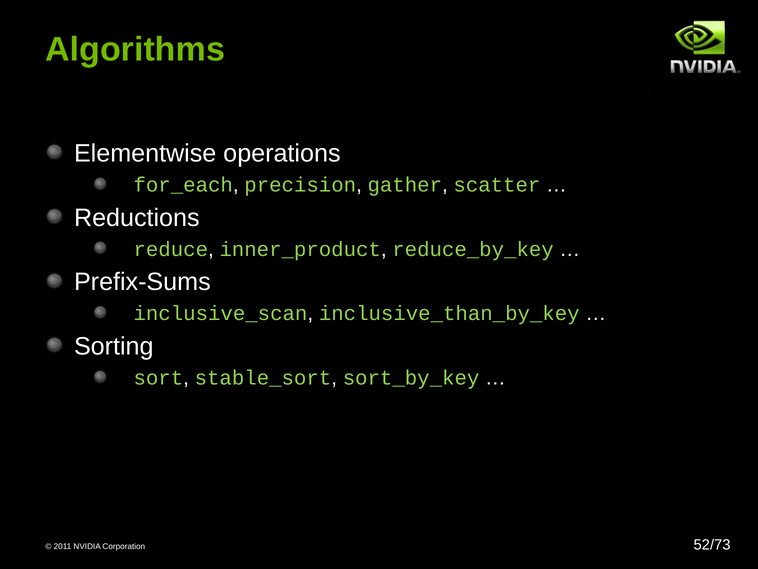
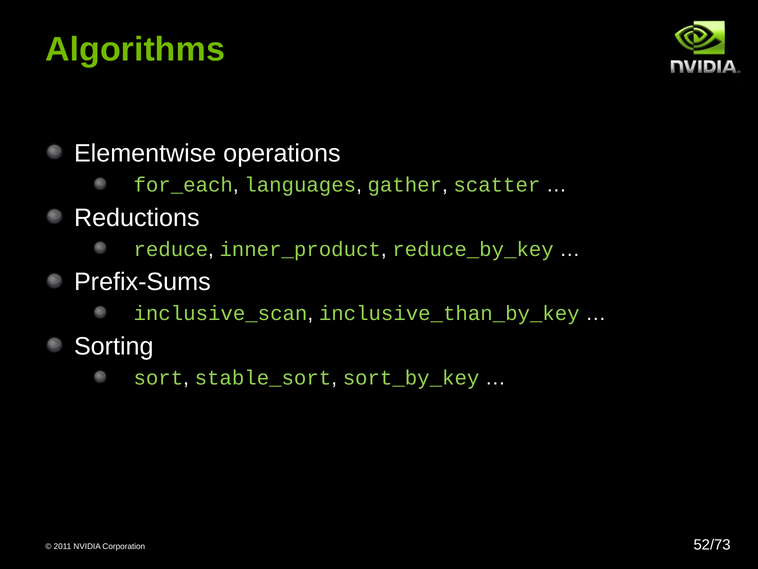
precision: precision -> languages
